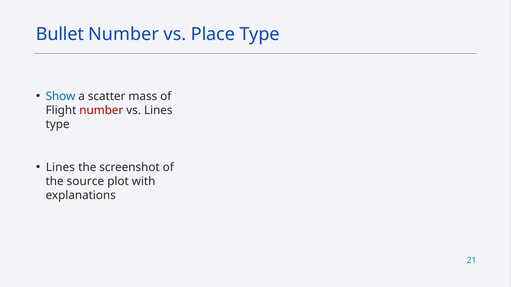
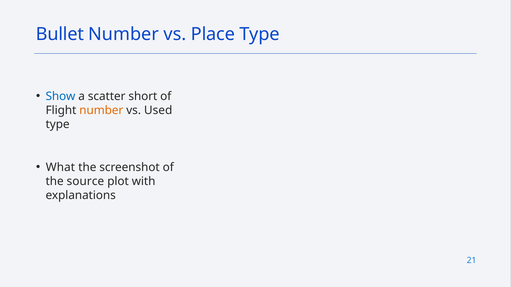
mass: mass -> short
number at (101, 110) colour: red -> orange
vs Lines: Lines -> Used
Lines at (60, 167): Lines -> What
